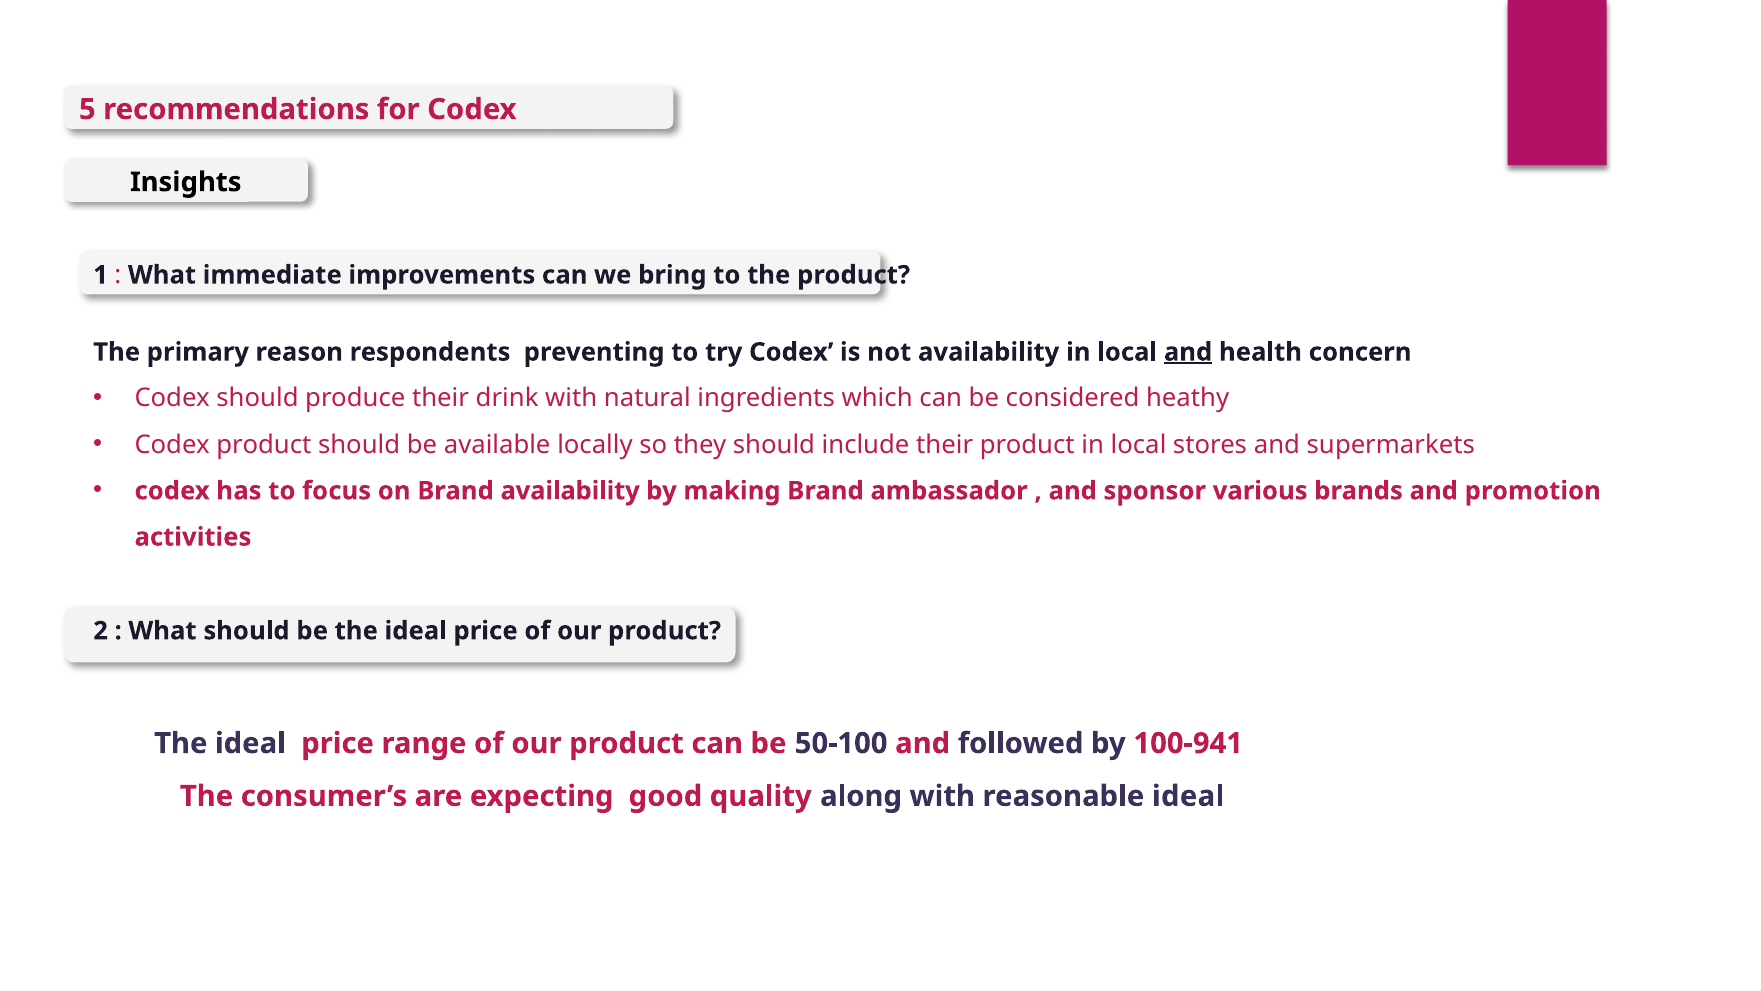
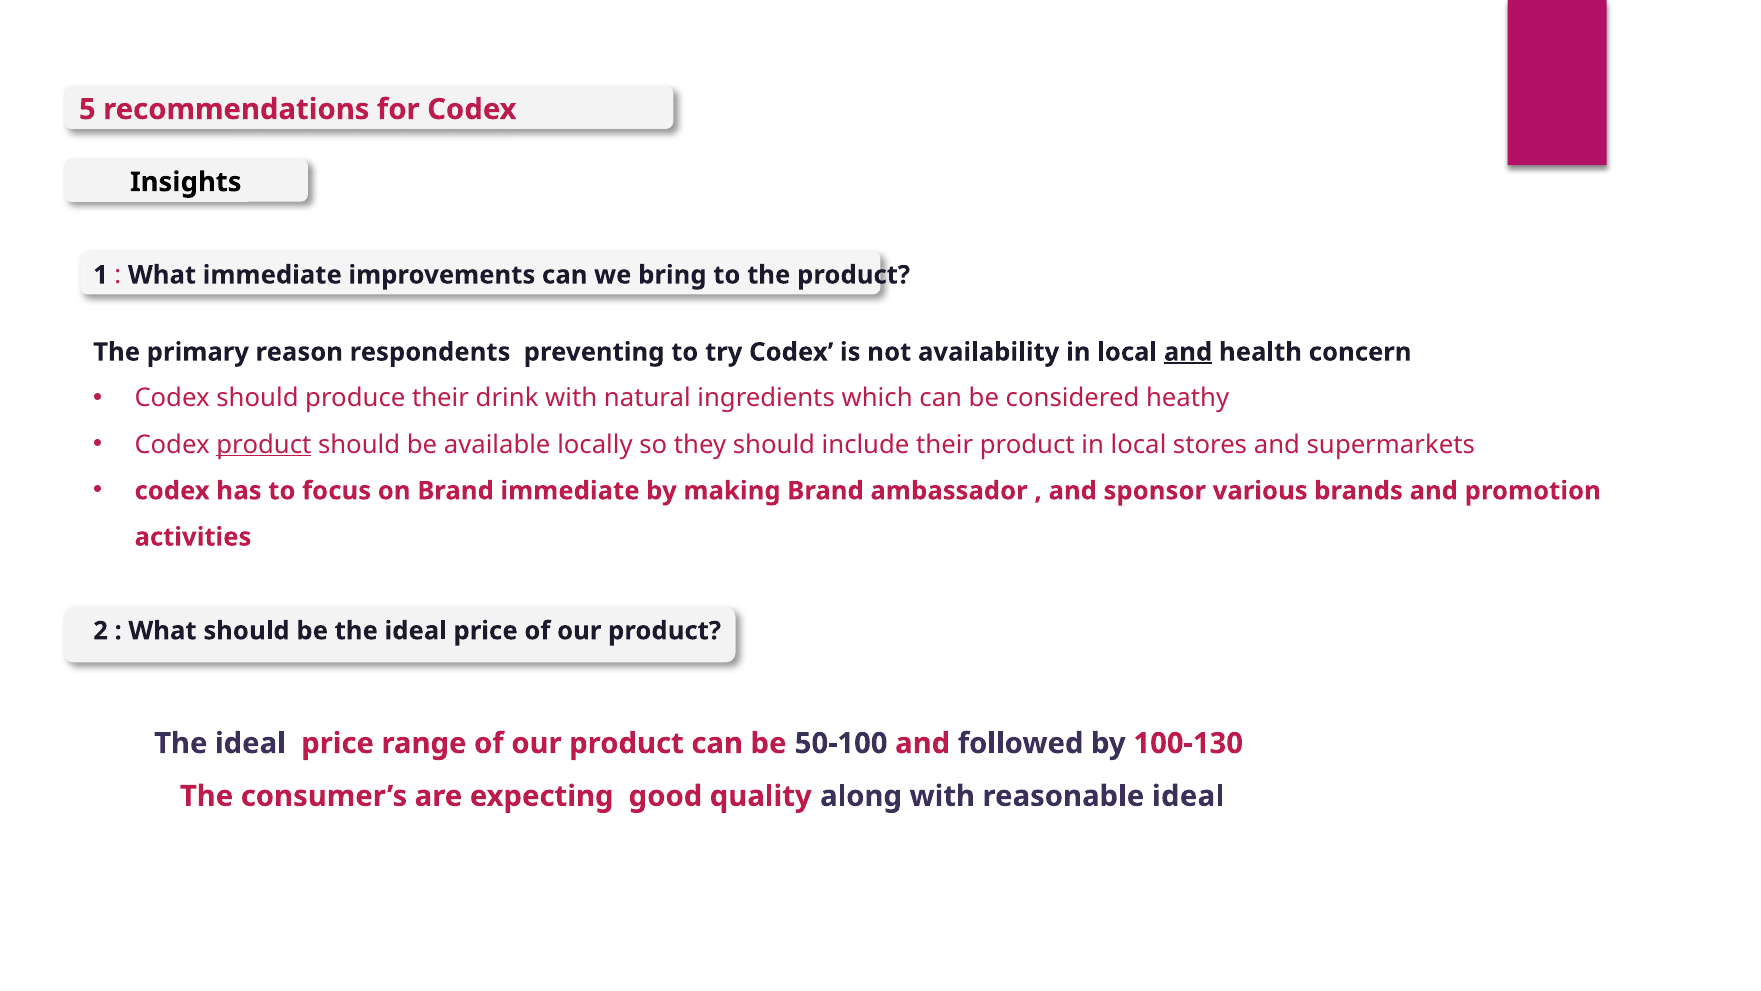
product at (264, 444) underline: none -> present
Brand availability: availability -> immediate
100-941: 100-941 -> 100-130
